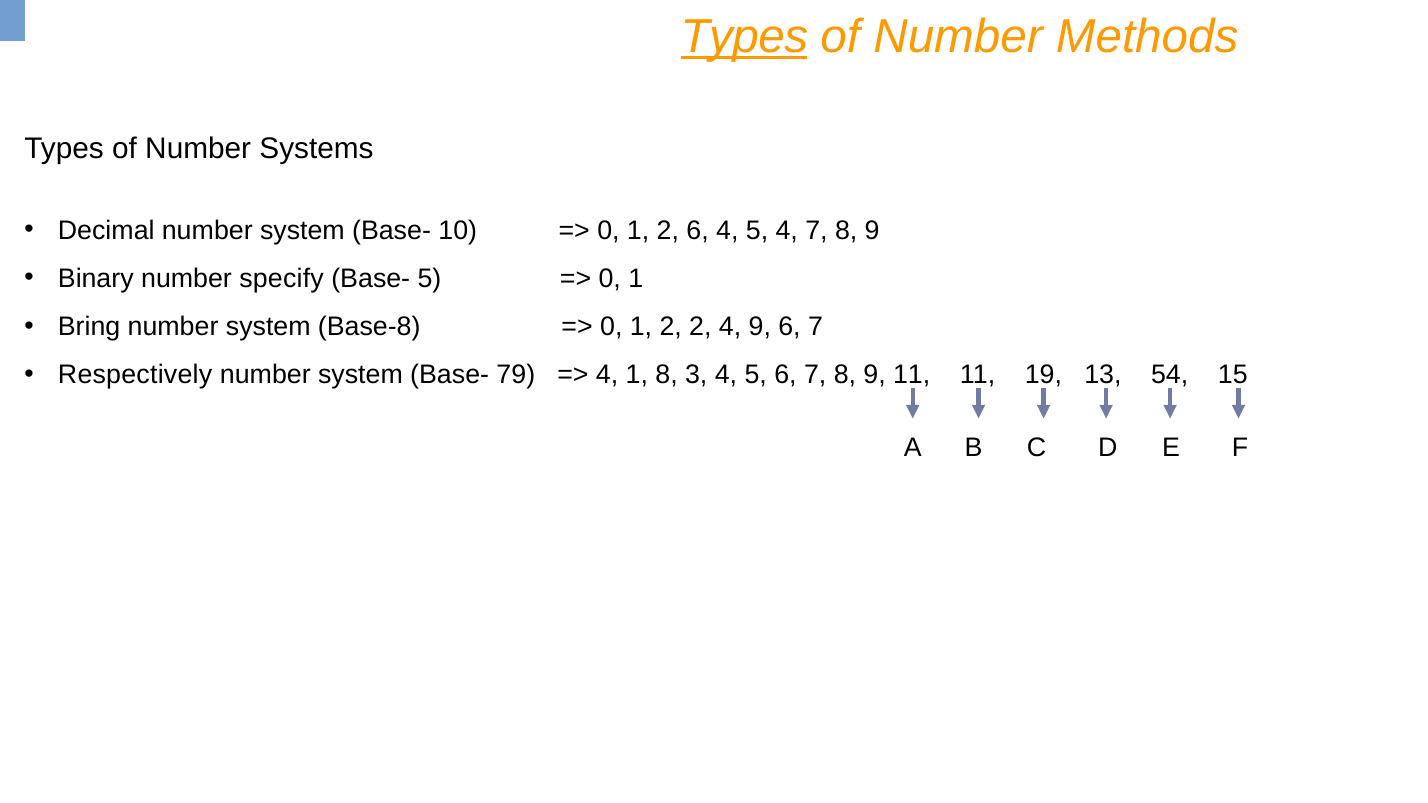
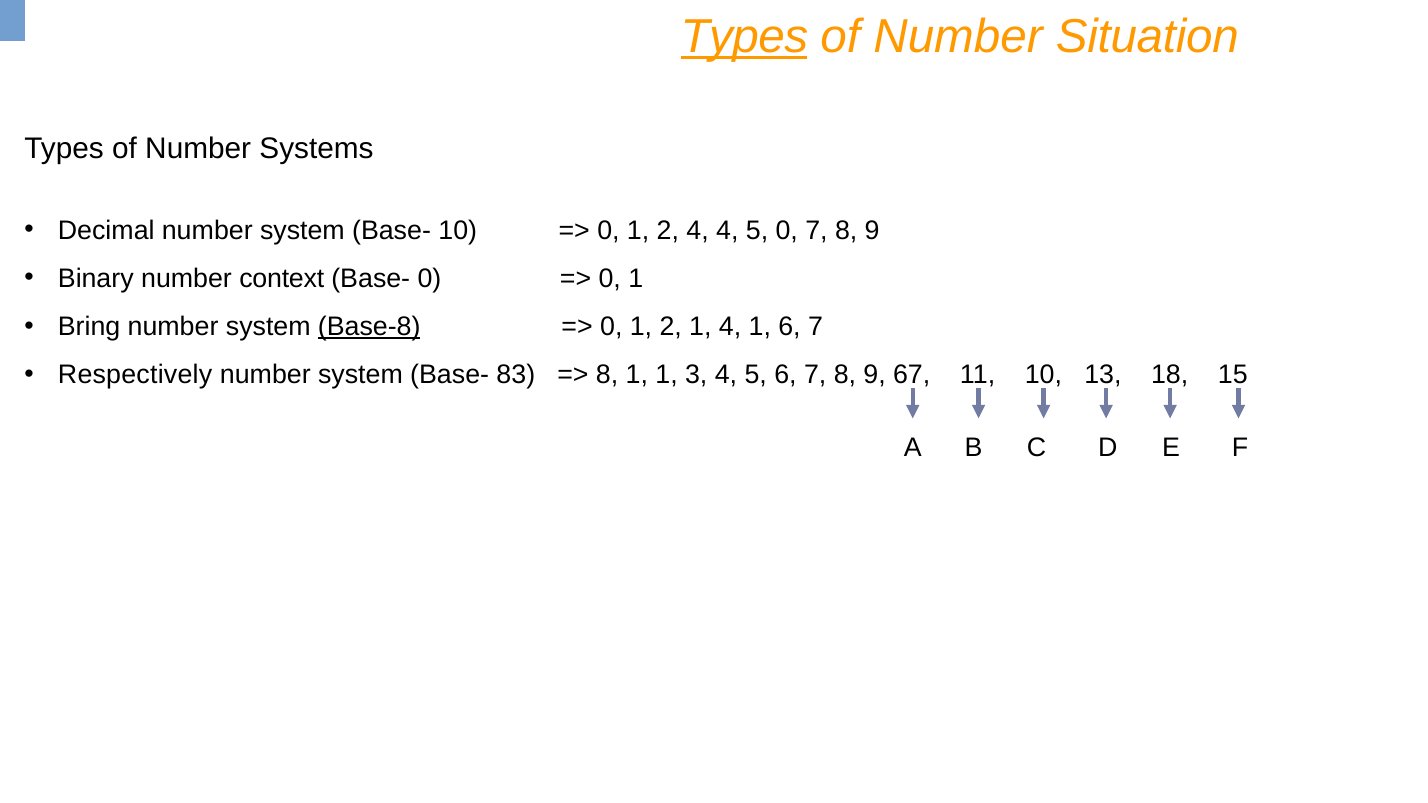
Methods: Methods -> Situation
2 6: 6 -> 4
5 4: 4 -> 0
specify: specify -> context
Base- 5: 5 -> 0
Base-8 underline: none -> present
2 2: 2 -> 1
4 9: 9 -> 1
79: 79 -> 83
4 at (607, 375): 4 -> 8
1 8: 8 -> 1
9 11: 11 -> 67
11 19: 19 -> 10
54: 54 -> 18
